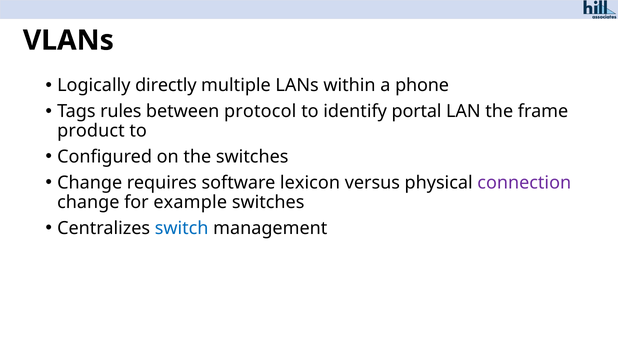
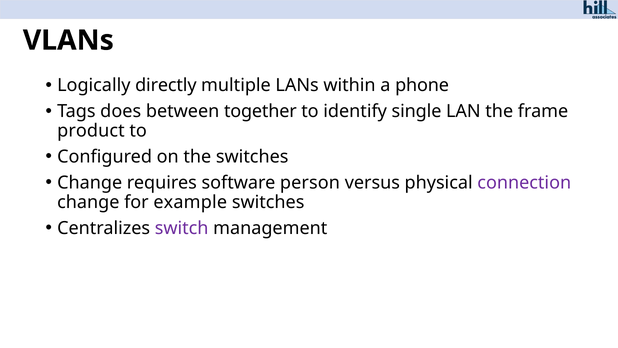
rules: rules -> does
protocol: protocol -> together
portal: portal -> single
lexicon: lexicon -> person
switch colour: blue -> purple
